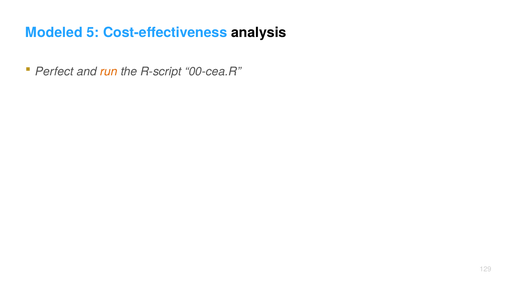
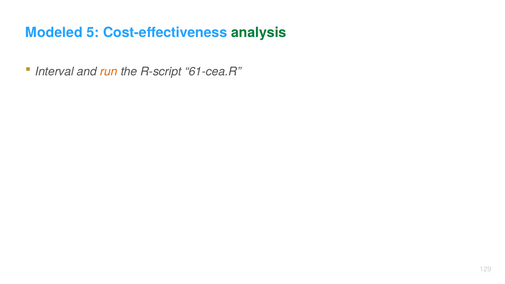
analysis colour: black -> green
Perfect: Perfect -> Interval
00-cea.R: 00-cea.R -> 61-cea.R
